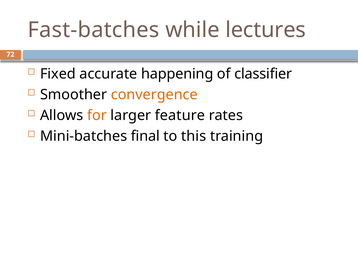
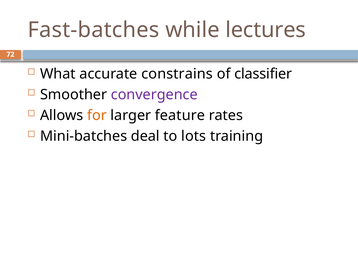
Fixed: Fixed -> What
happening: happening -> constrains
convergence colour: orange -> purple
final: final -> deal
this: this -> lots
